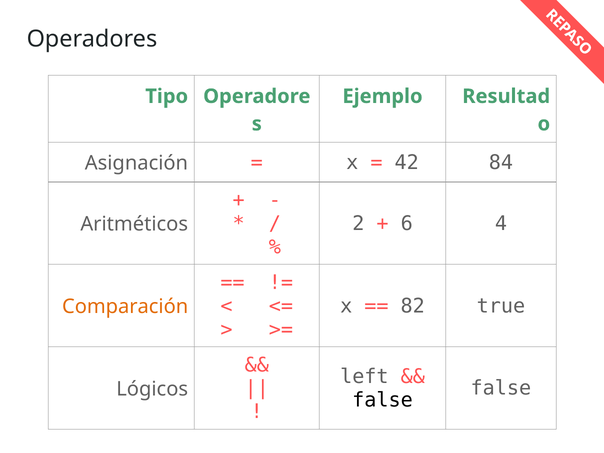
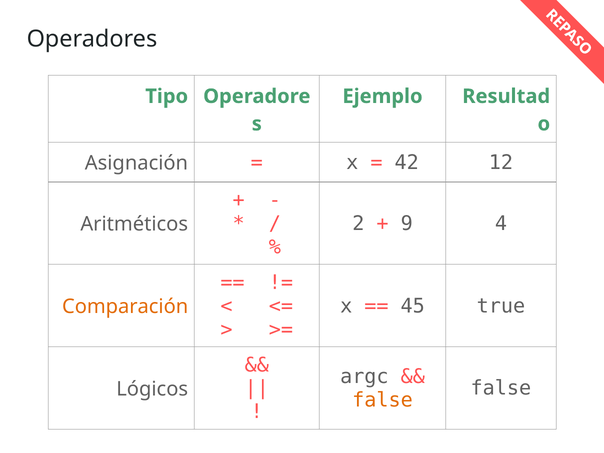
84: 84 -> 12
6: 6 -> 9
82: 82 -> 45
left: left -> argc
false at (383, 400) colour: black -> orange
